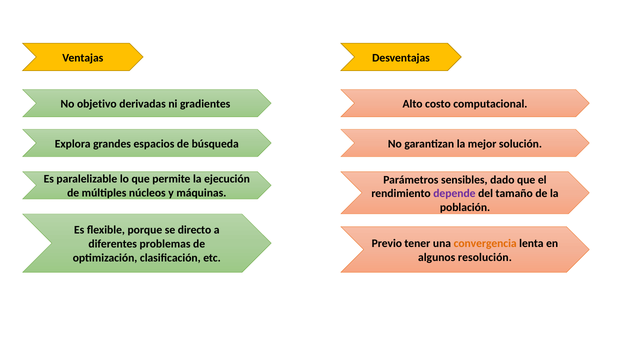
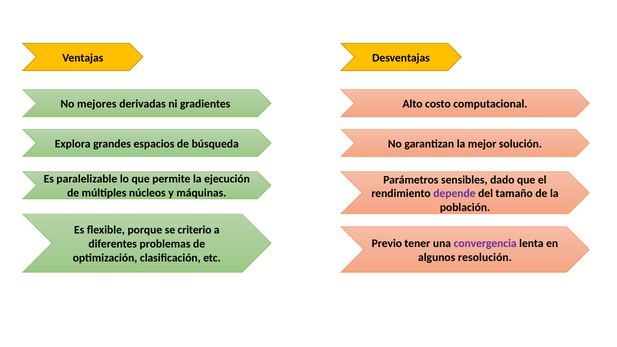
objetivo: objetivo -> mejores
directo: directo -> criterio
convergencia colour: orange -> purple
